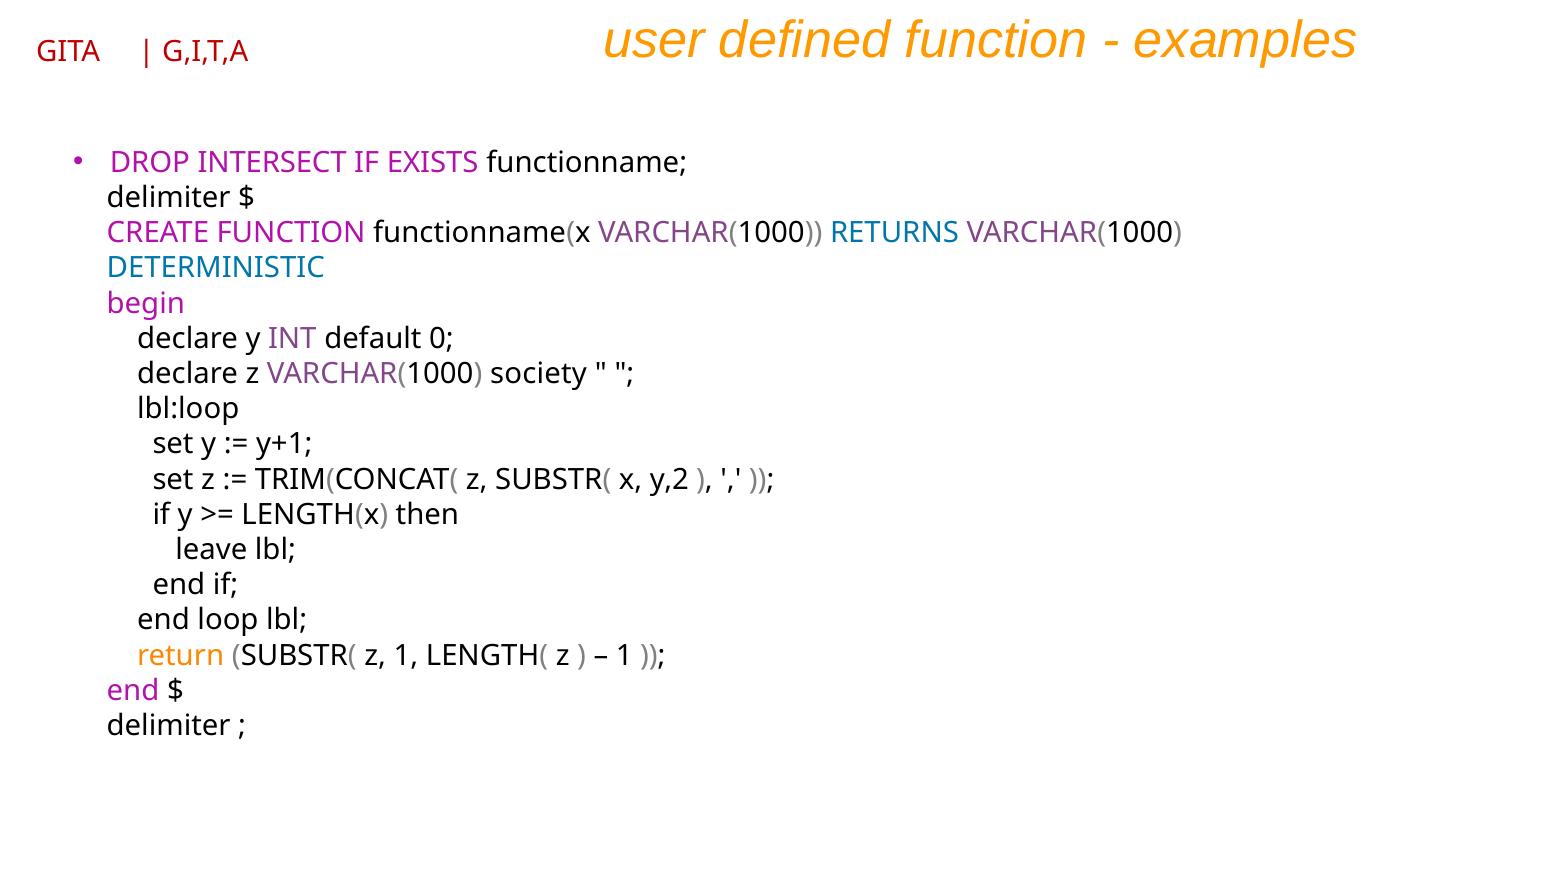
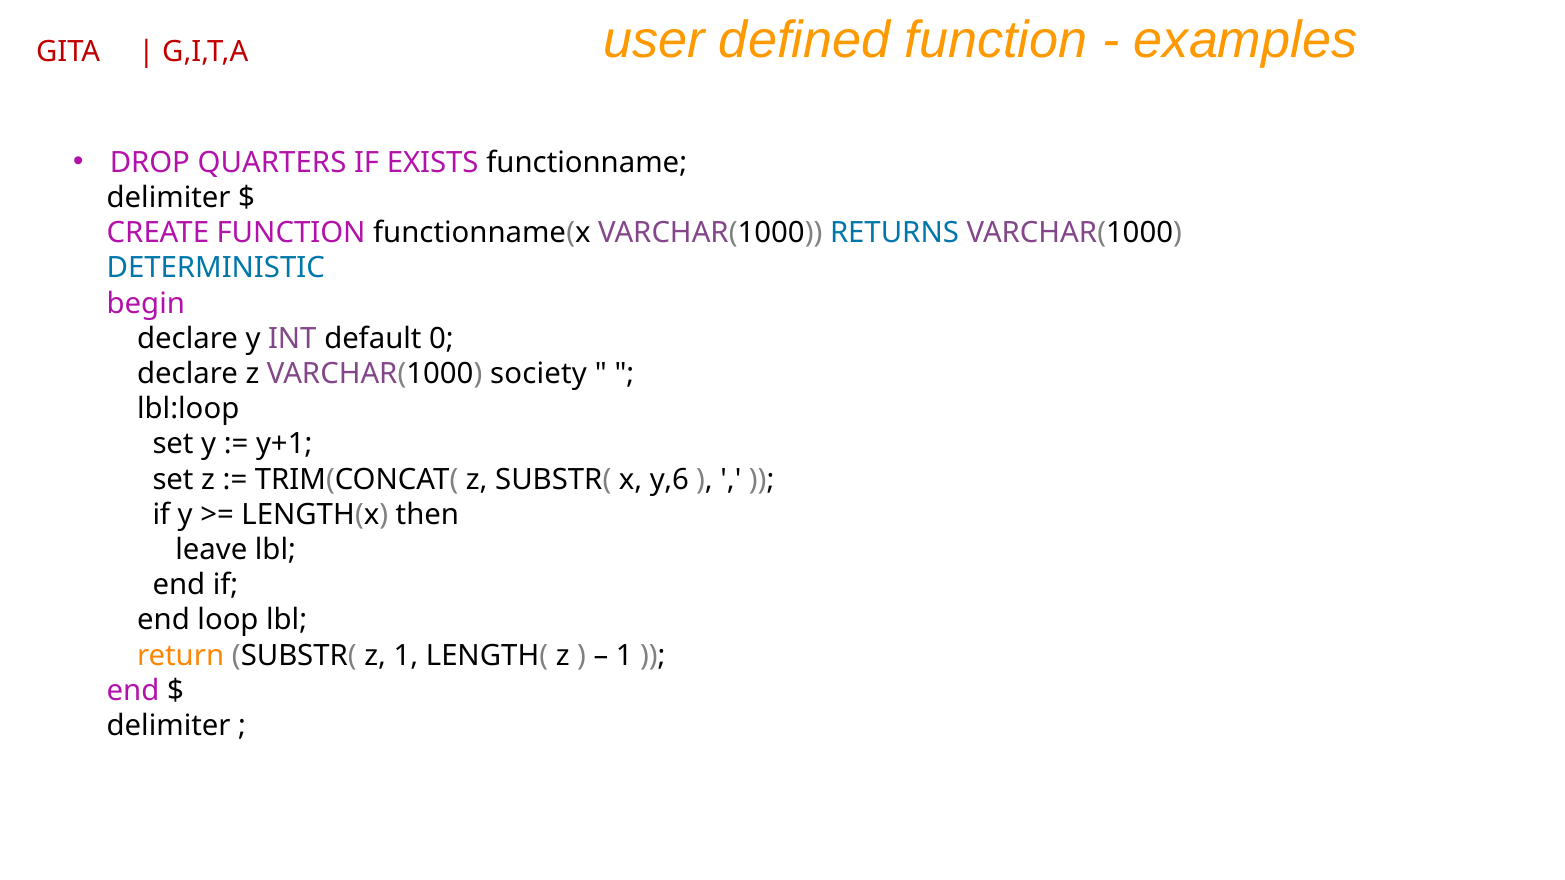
INTERSECT: INTERSECT -> QUARTERS
y,2: y,2 -> y,6
